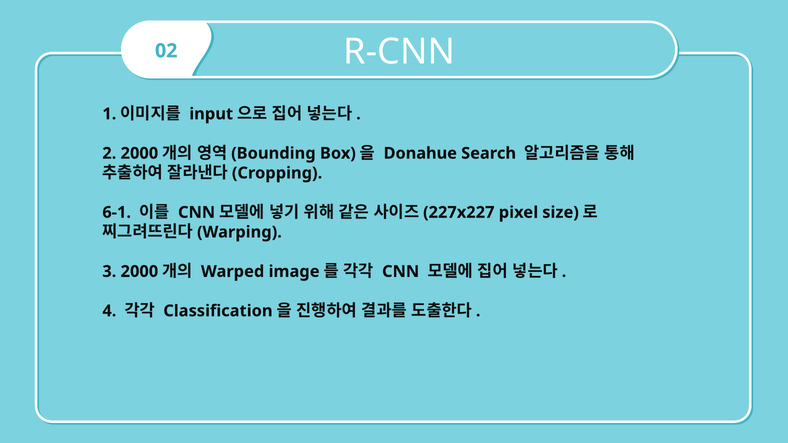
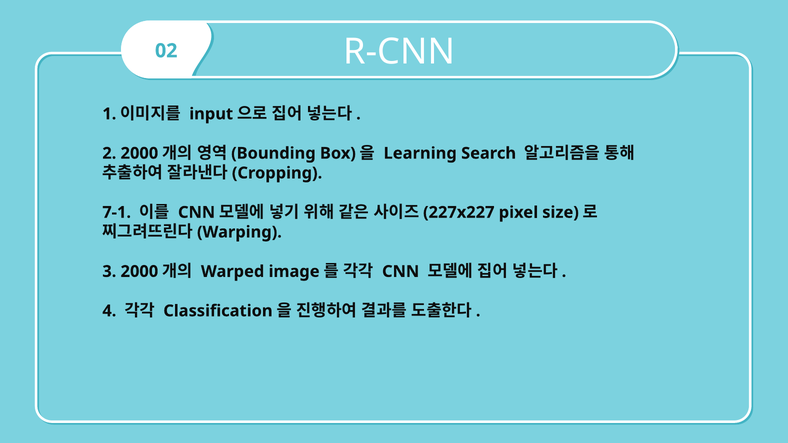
Donahue: Donahue -> Learning
6-1: 6-1 -> 7-1
